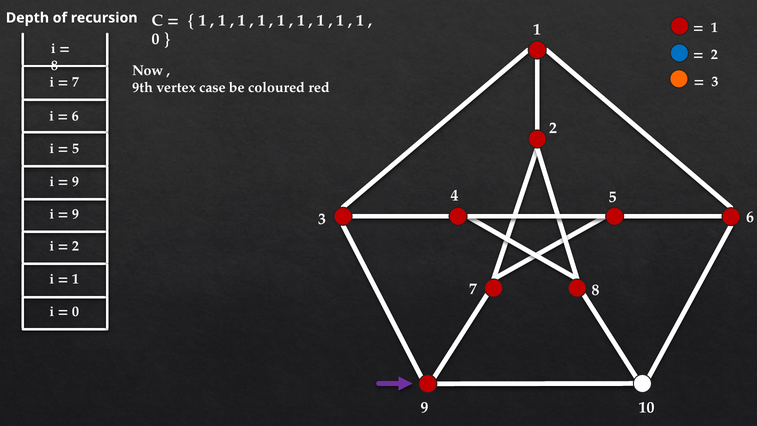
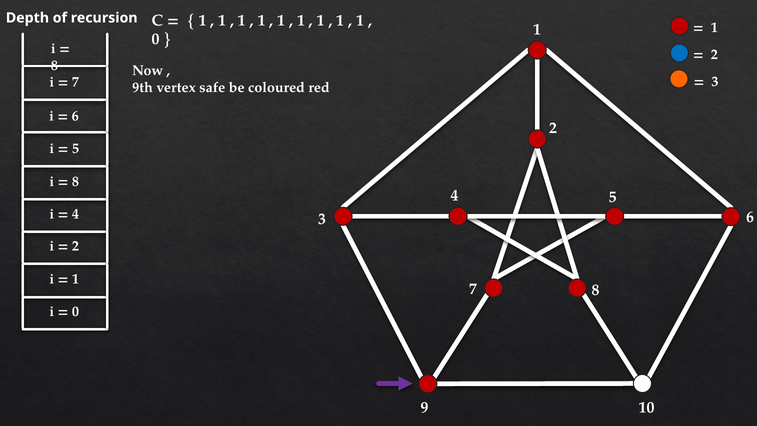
case: case -> safe
9 at (76, 181): 9 -> 8
9 at (76, 214): 9 -> 4
